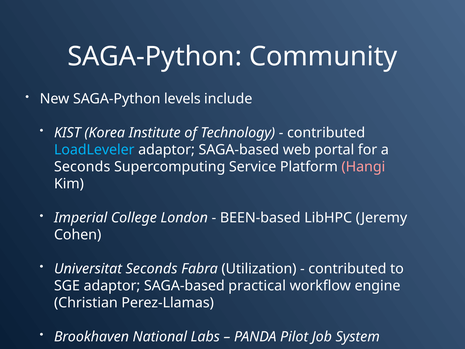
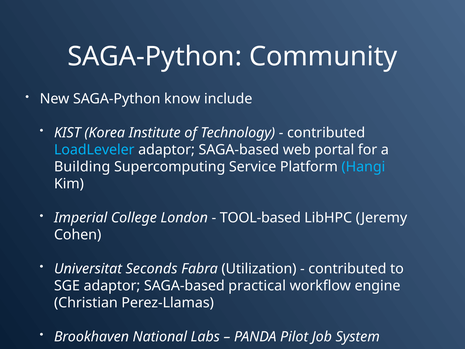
levels: levels -> know
Seconds at (82, 167): Seconds -> Building
Hangi colour: pink -> light blue
BEEN-based: BEEN-based -> TOOL-based
